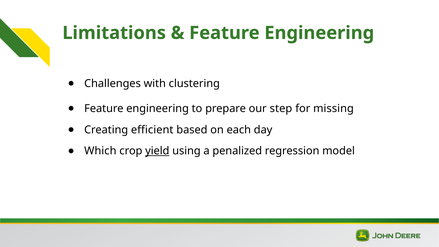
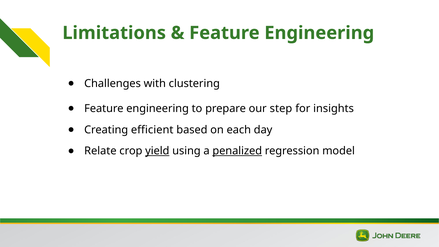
missing: missing -> insights
Which: Which -> Relate
penalized underline: none -> present
